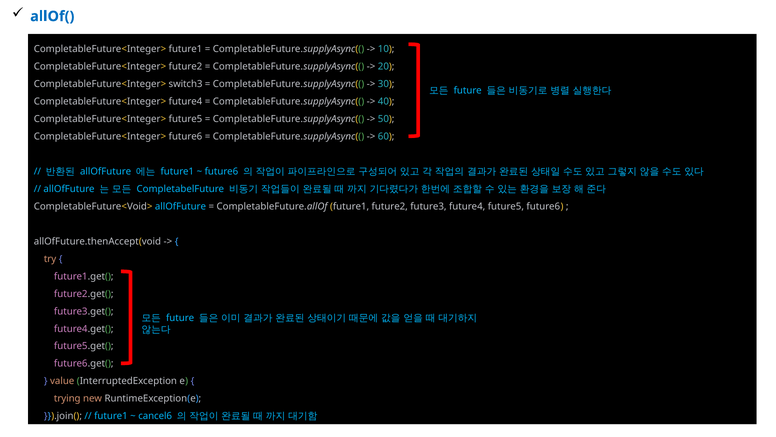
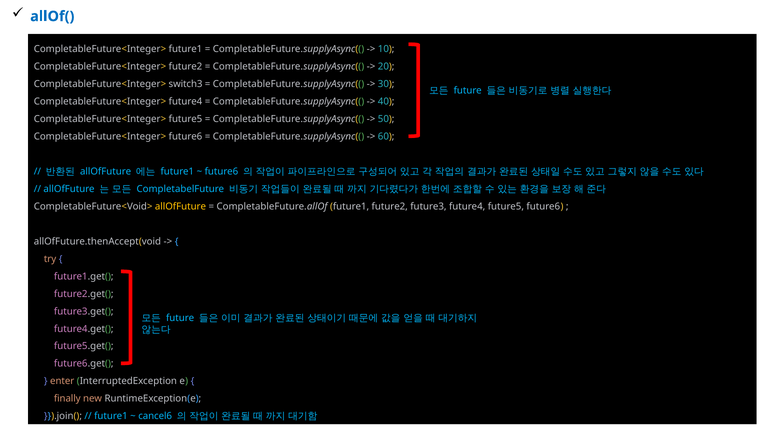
allOfFuture at (180, 206) colour: light blue -> yellow
value: value -> enter
trying: trying -> finally
